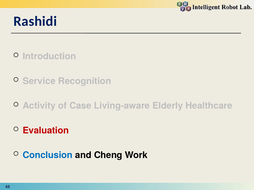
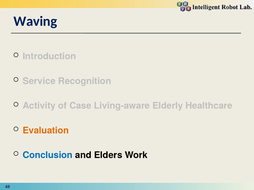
Rashidi: Rashidi -> Waving
Evaluation colour: red -> orange
Cheng: Cheng -> Elders
